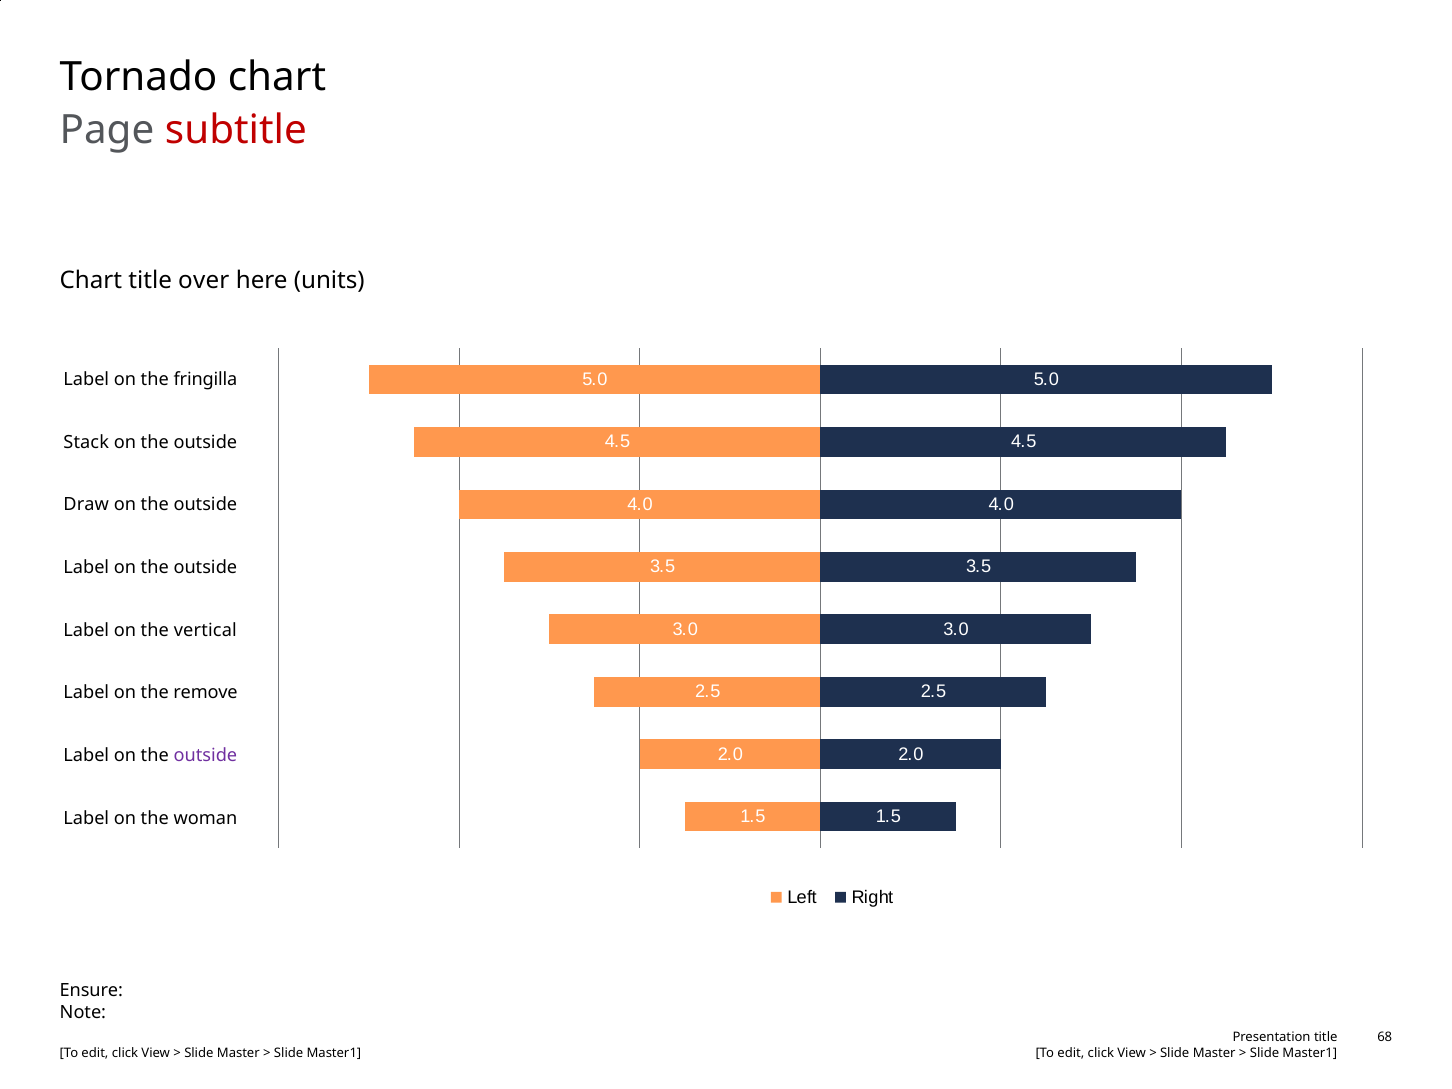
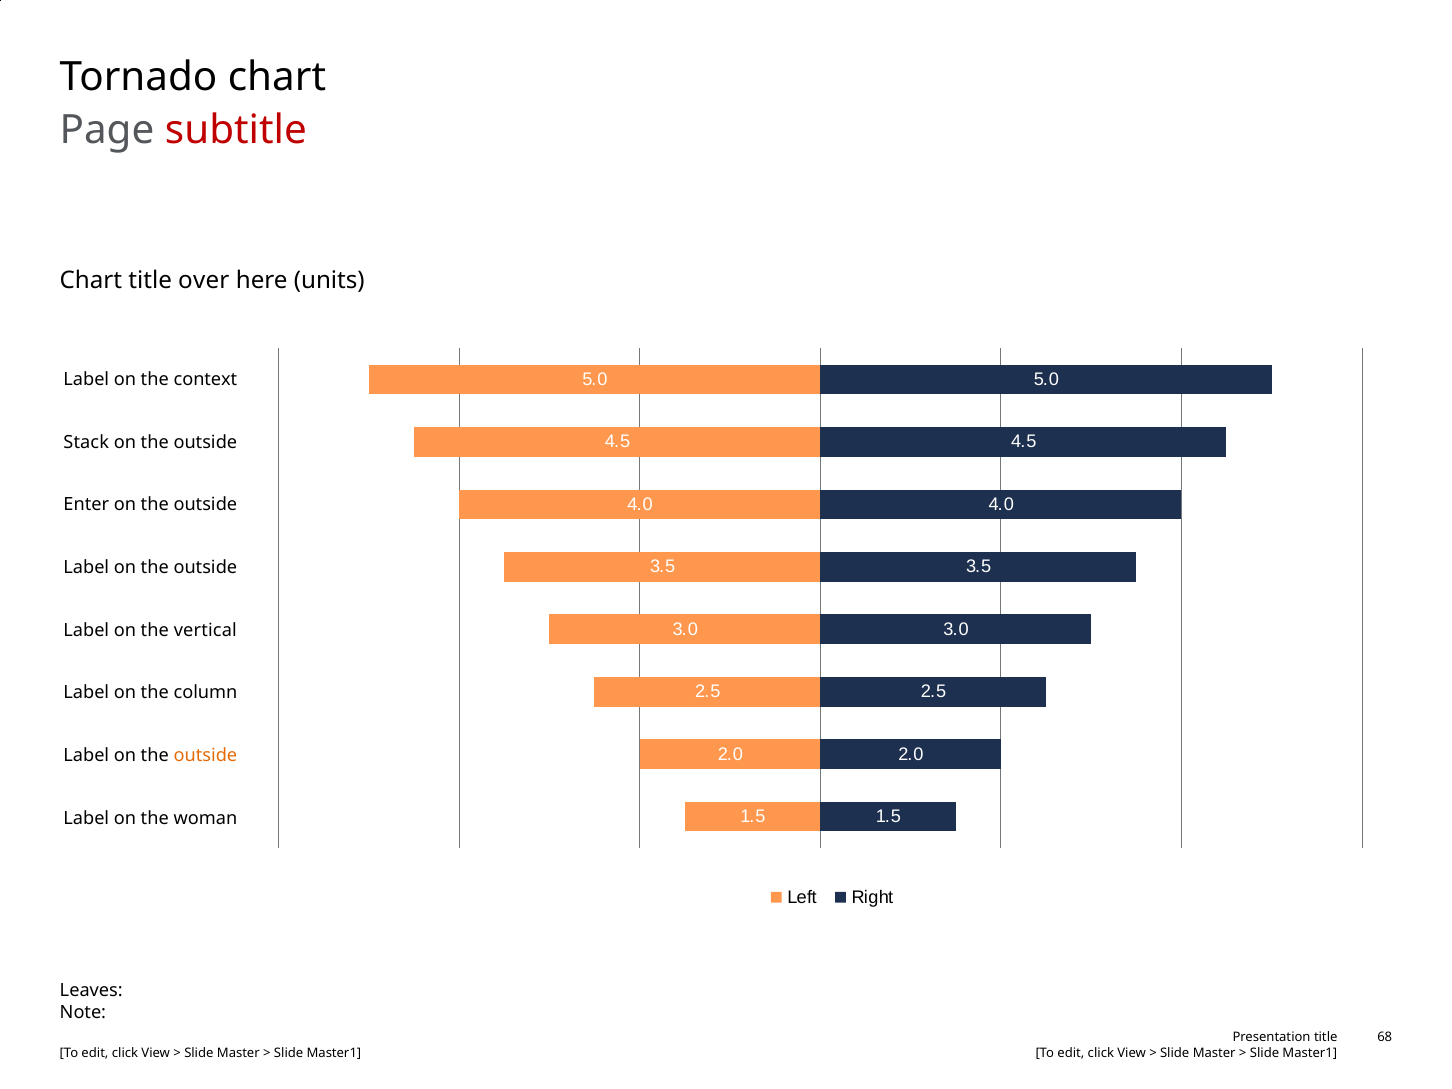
fringilla: fringilla -> context
Draw: Draw -> Enter
remove: remove -> column
outside at (205, 756) colour: purple -> orange
Ensure: Ensure -> Leaves
